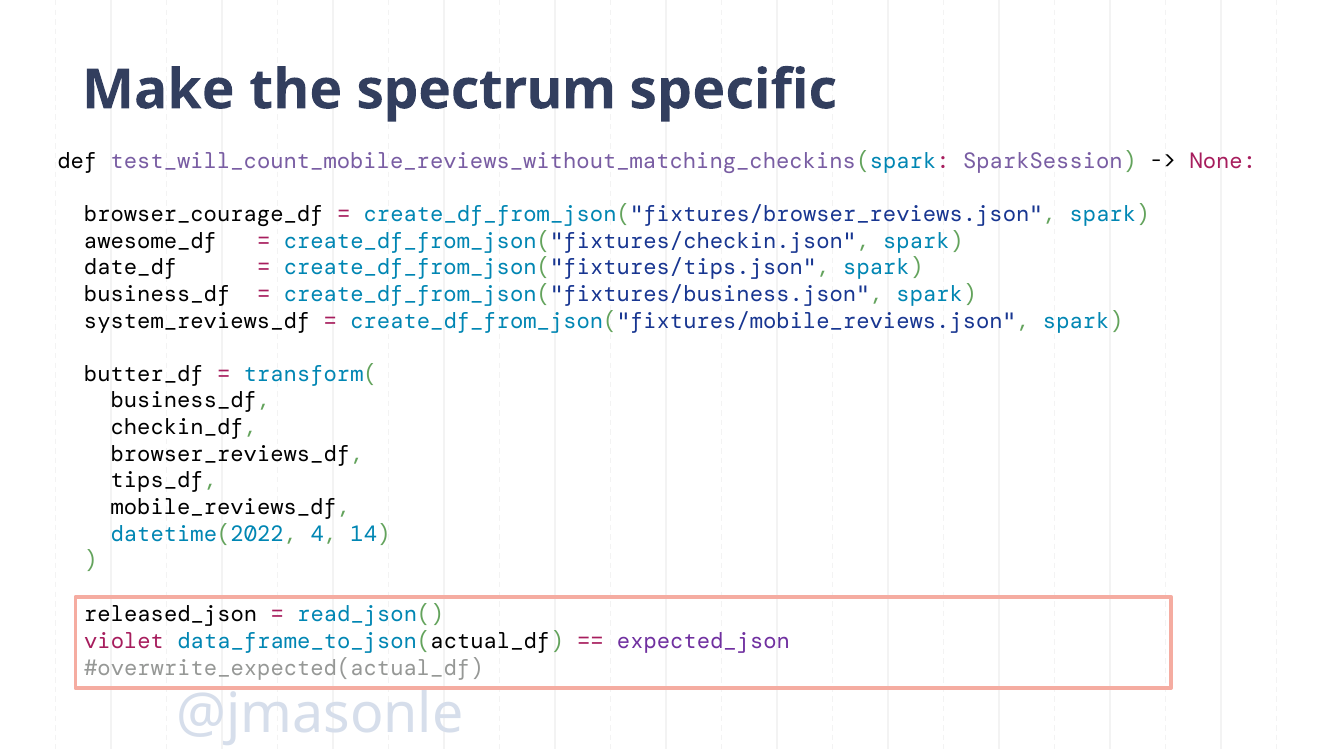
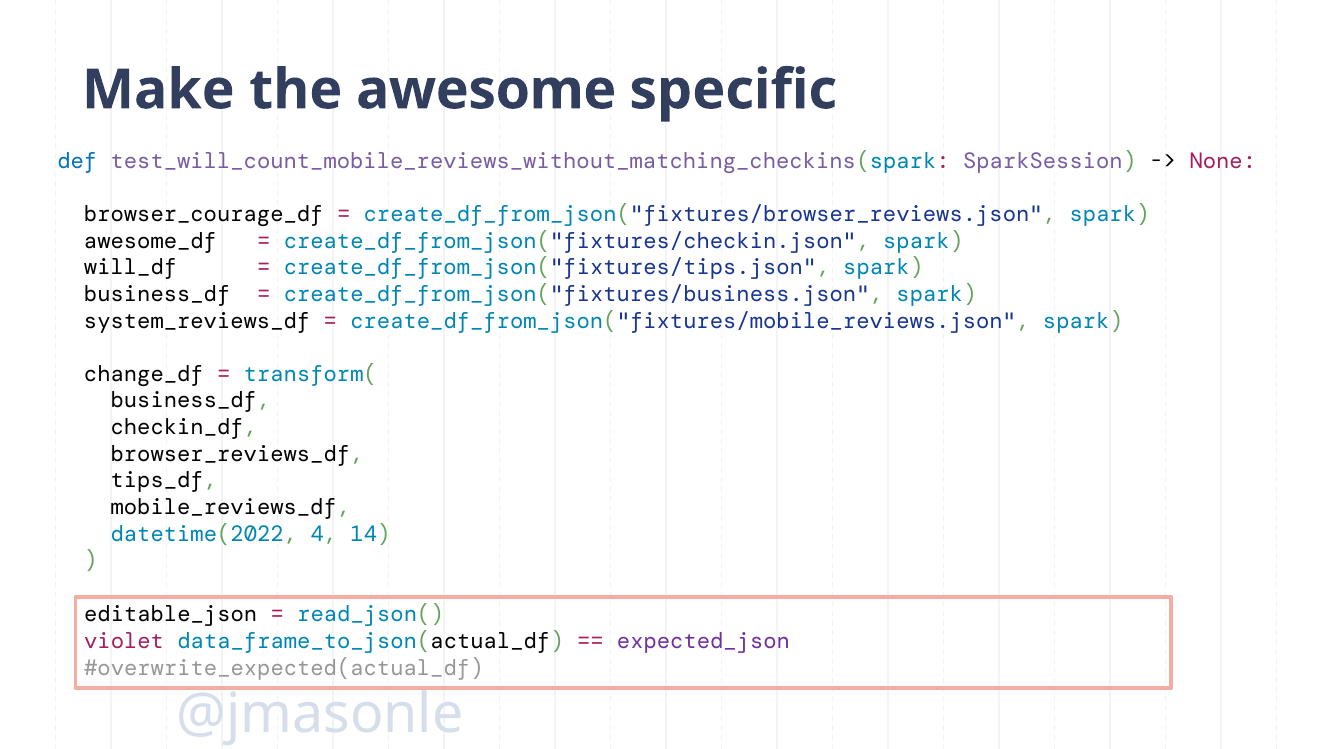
spectrum: spectrum -> awesome
def colour: black -> blue
date_df: date_df -> will_df
butter_df: butter_df -> change_df
released_json: released_json -> editable_json
